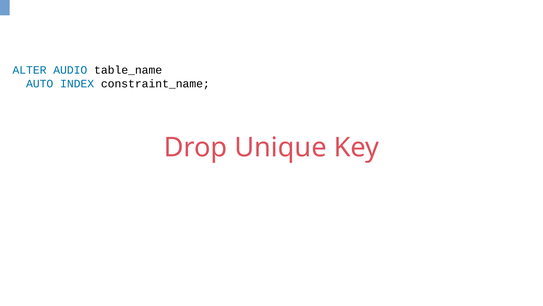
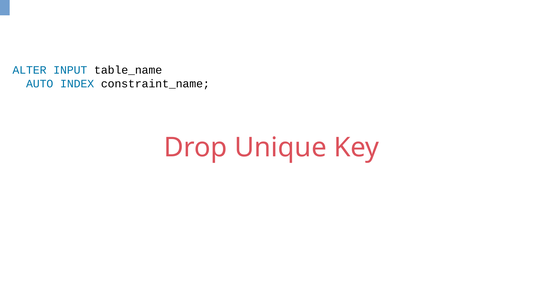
AUDIO: AUDIO -> INPUT
